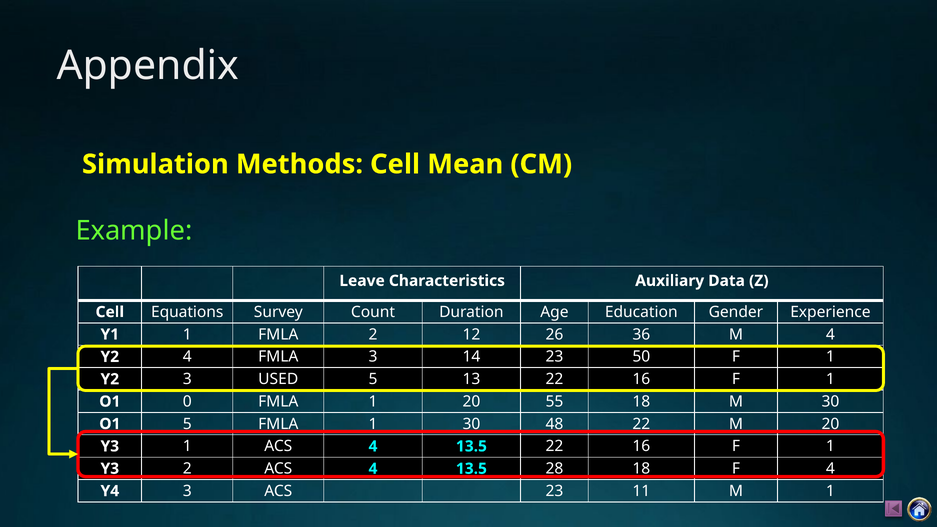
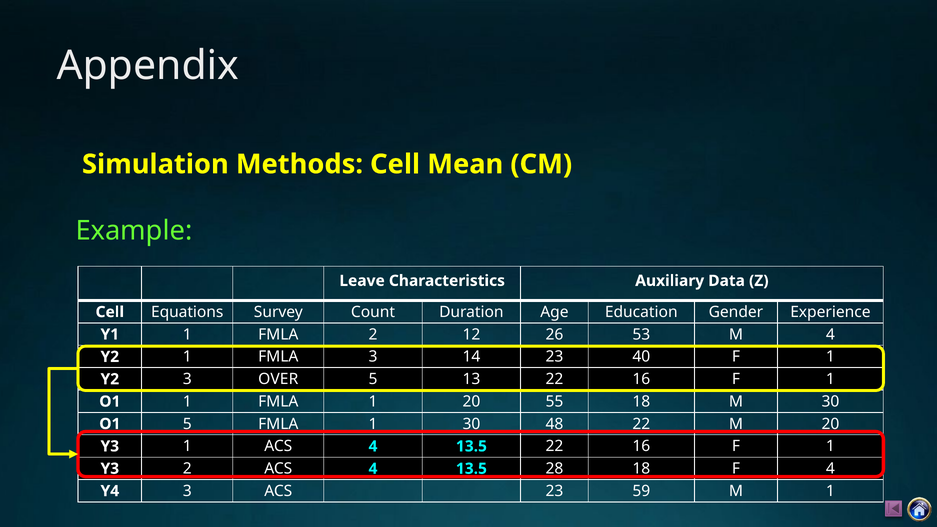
36: 36 -> 53
4 at (187, 357): 4 -> 1
50: 50 -> 40
USED: USED -> OVER
O1 0: 0 -> 1
11: 11 -> 59
